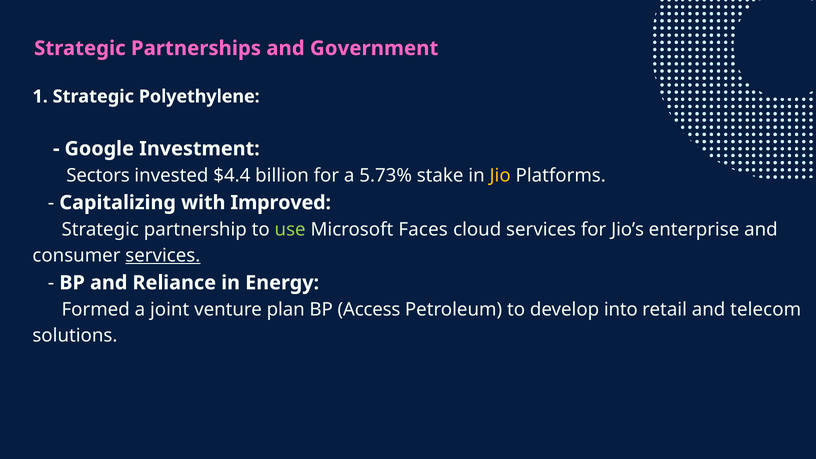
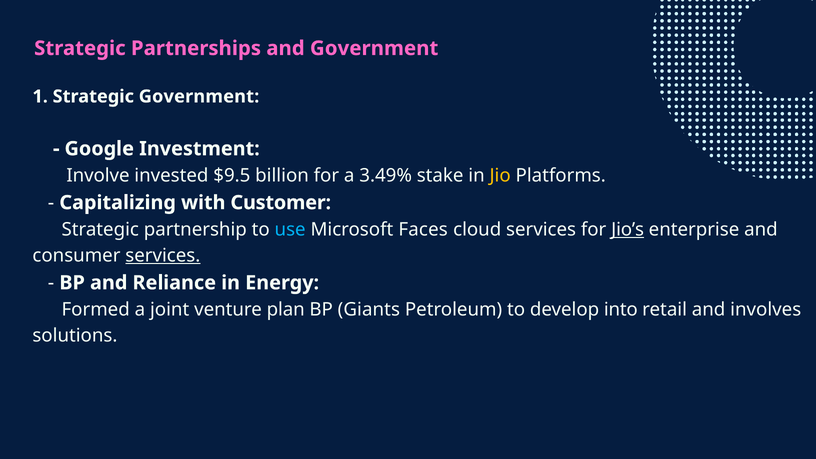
Strategic Polyethylene: Polyethylene -> Government
Sectors: Sectors -> Involve
$4.4: $4.4 -> $9.5
5.73%: 5.73% -> 3.49%
Improved: Improved -> Customer
use colour: light green -> light blue
Jio’s underline: none -> present
Access: Access -> Giants
telecom: telecom -> involves
